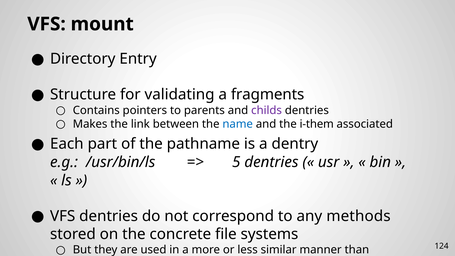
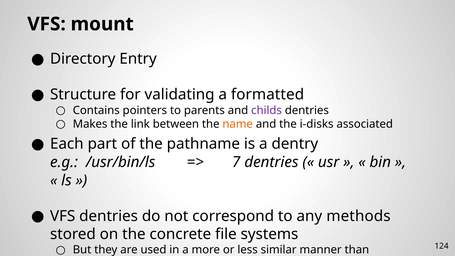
fragments: fragments -> formatted
name colour: blue -> orange
i-them: i-them -> i-disks
5: 5 -> 7
